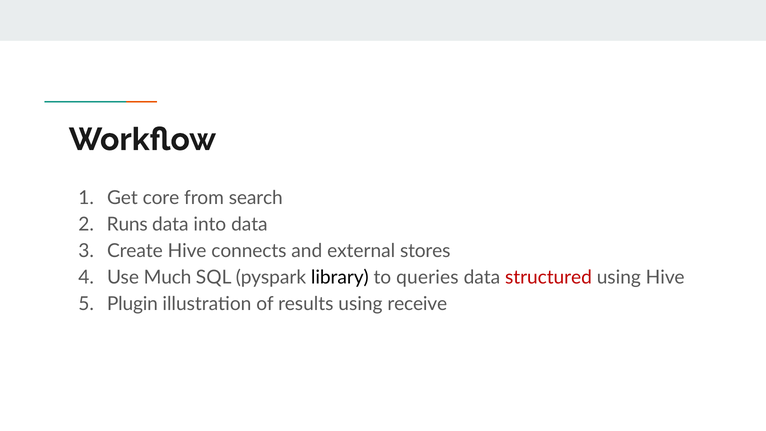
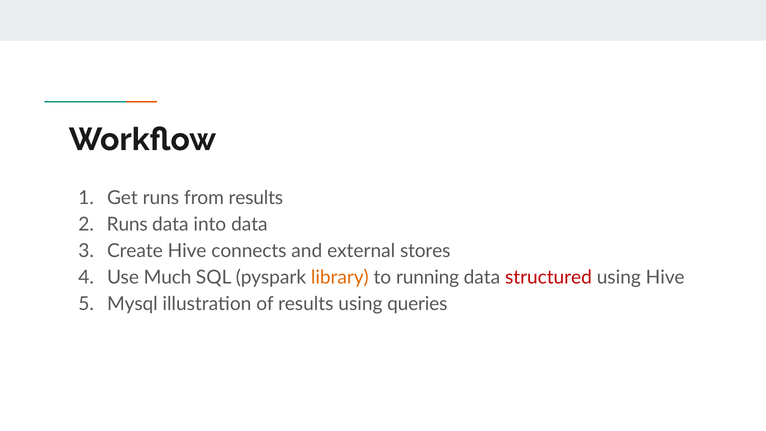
Get core: core -> runs
from search: search -> results
library colour: black -> orange
queries: queries -> running
Plugin: Plugin -> Mysql
receive: receive -> queries
